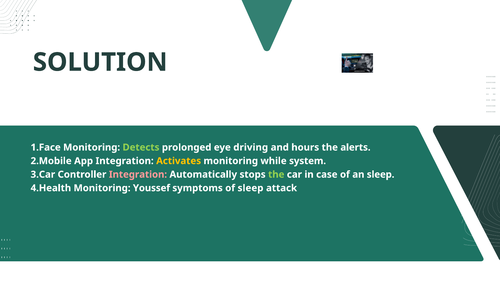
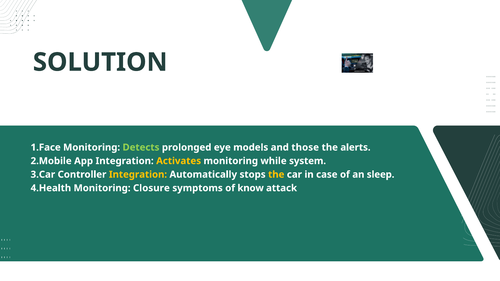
driving: driving -> models
hours: hours -> those
Integration at (138, 175) colour: pink -> yellow
the at (276, 175) colour: light green -> yellow
Youssef: Youssef -> Closure
of sleep: sleep -> know
